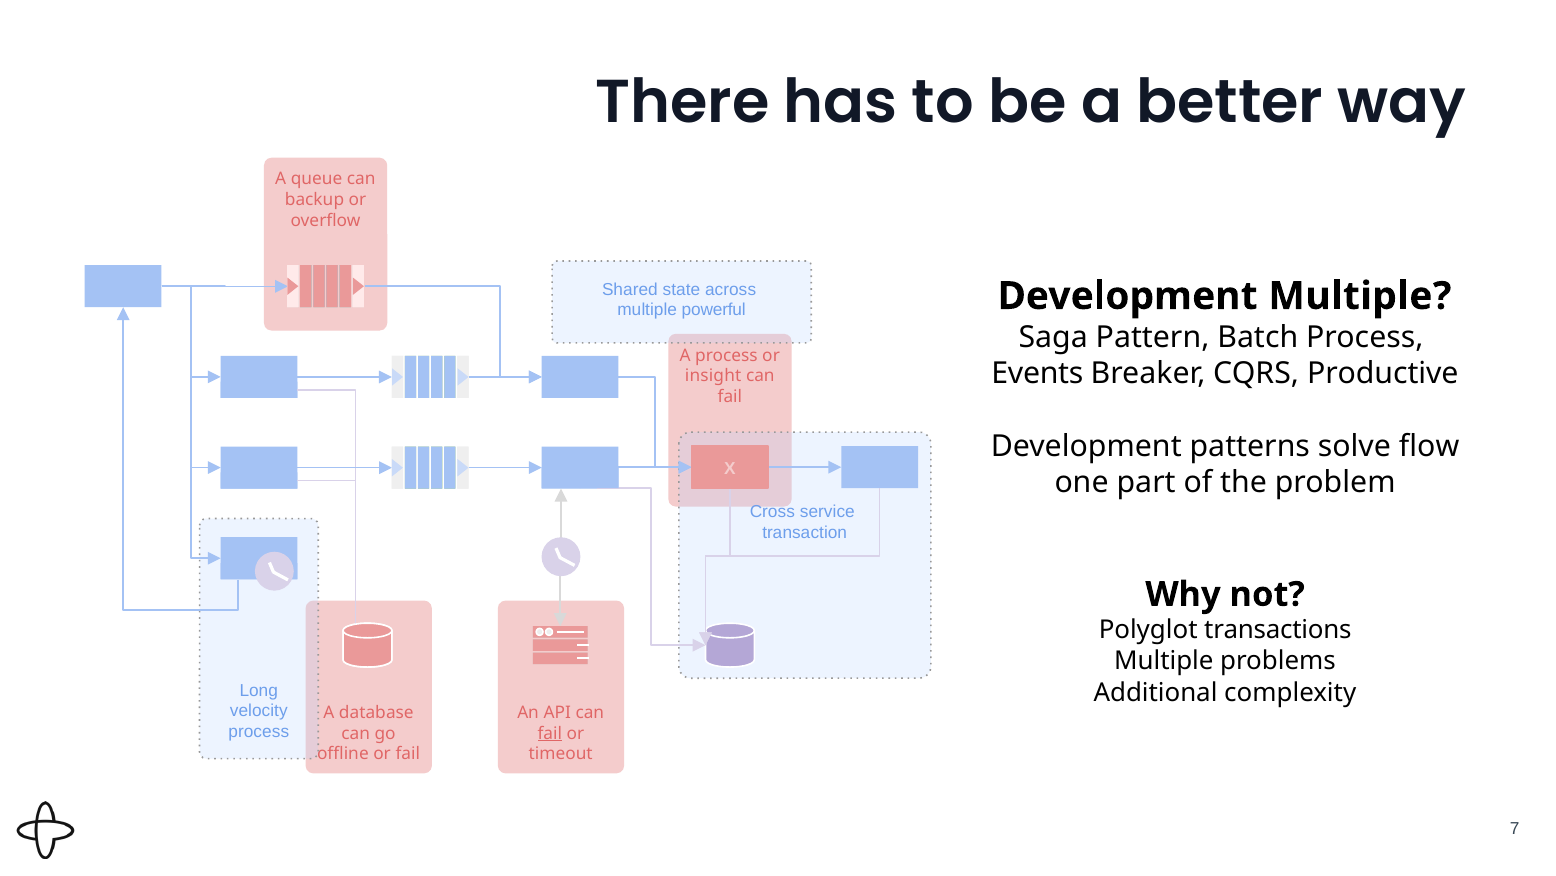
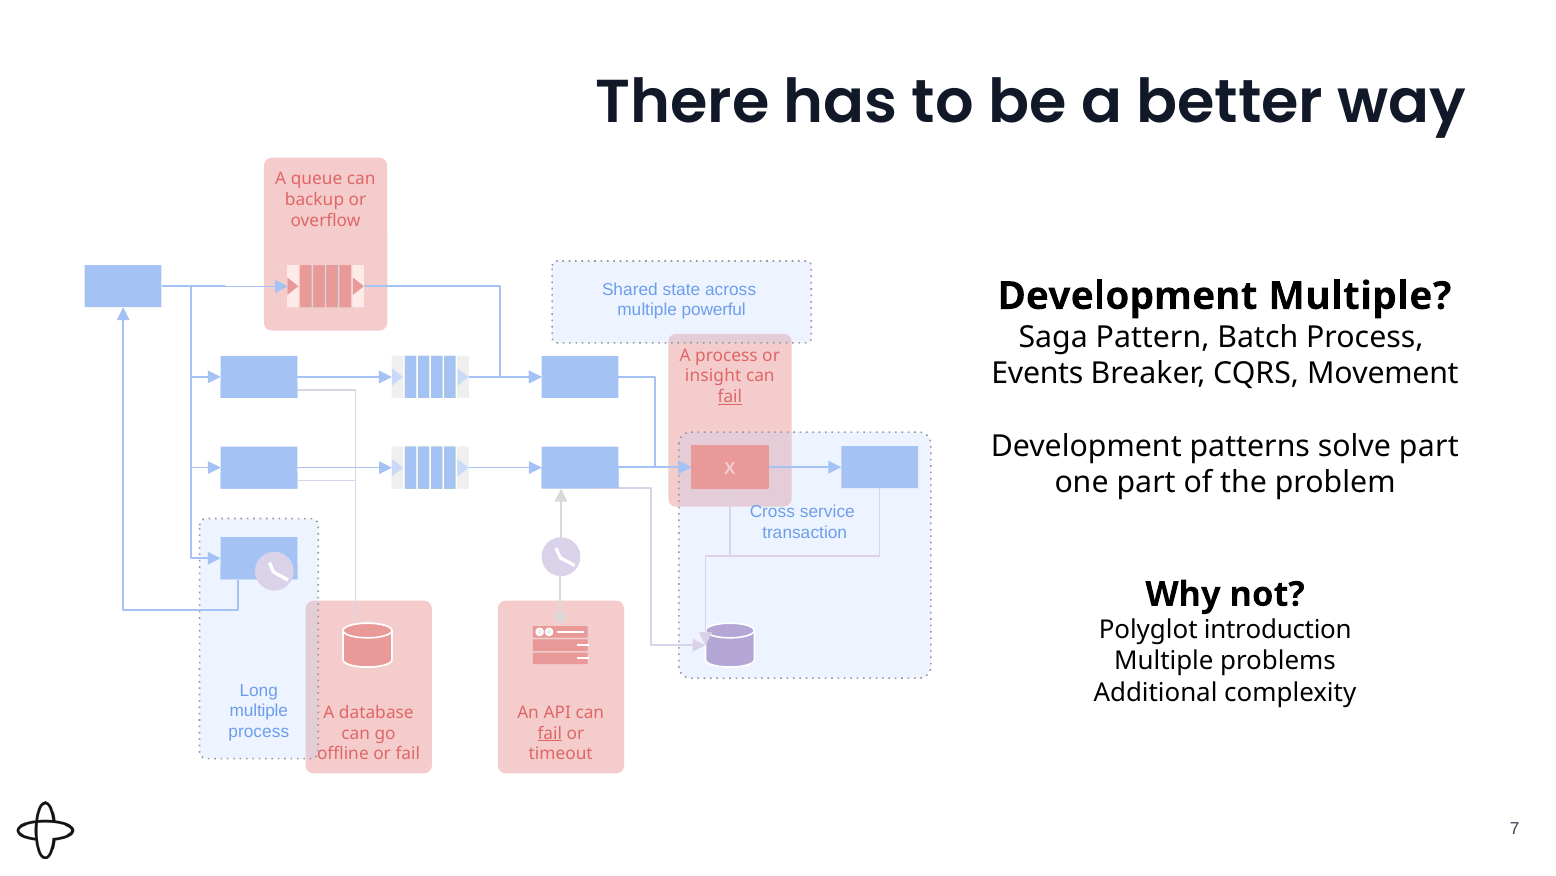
Productive: Productive -> Movement
fail at (730, 396) underline: none -> present
solve flow: flow -> part
transactions: transactions -> introduction
velocity at (259, 711): velocity -> multiple
